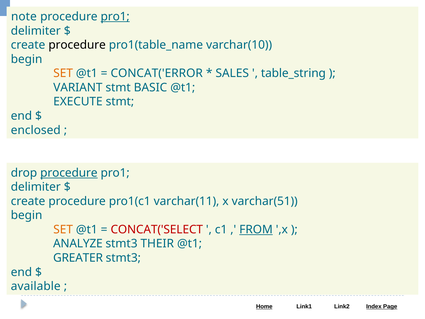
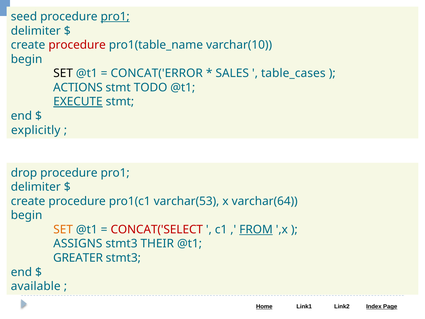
note: note -> seed
procedure at (77, 45) colour: black -> red
SET at (63, 73) colour: orange -> black
table_string: table_string -> table_cases
VARIANT: VARIANT -> ACTIONS
BASIC: BASIC -> TODO
EXECUTE underline: none -> present
enclosed: enclosed -> explicitly
procedure at (69, 173) underline: present -> none
varchar(11: varchar(11 -> varchar(53
varchar(51: varchar(51 -> varchar(64
ANALYZE: ANALYZE -> ASSIGNS
